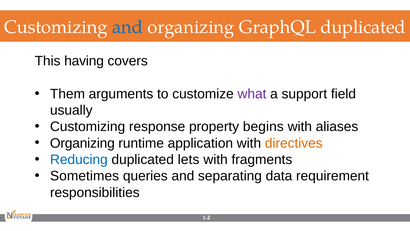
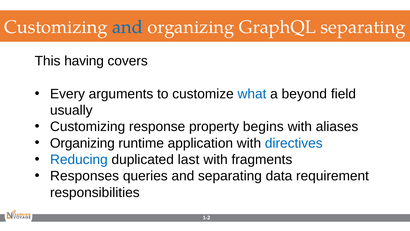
GraphQL duplicated: duplicated -> separating
Them: Them -> Every
what colour: purple -> blue
support: support -> beyond
directives colour: orange -> blue
lets: lets -> last
Sometimes: Sometimes -> Responses
